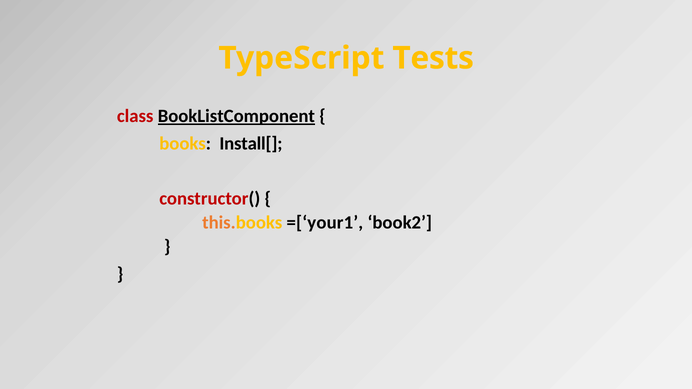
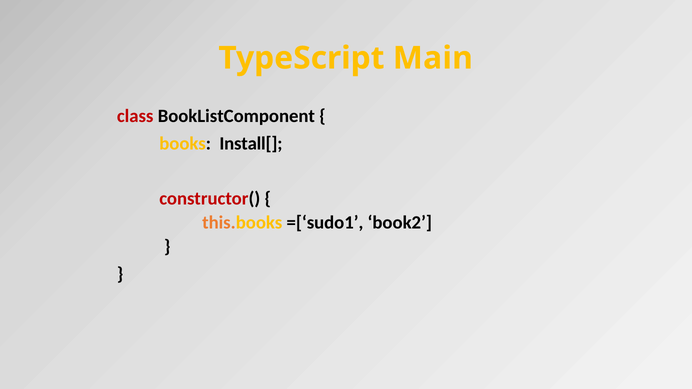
Tests: Tests -> Main
BookListComponent underline: present -> none
=[‘your1: =[‘your1 -> =[‘sudo1
